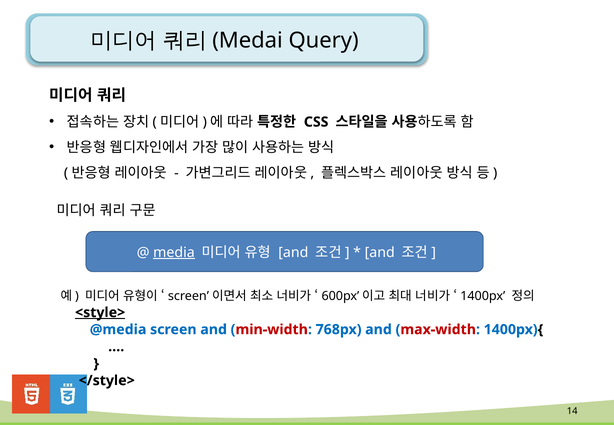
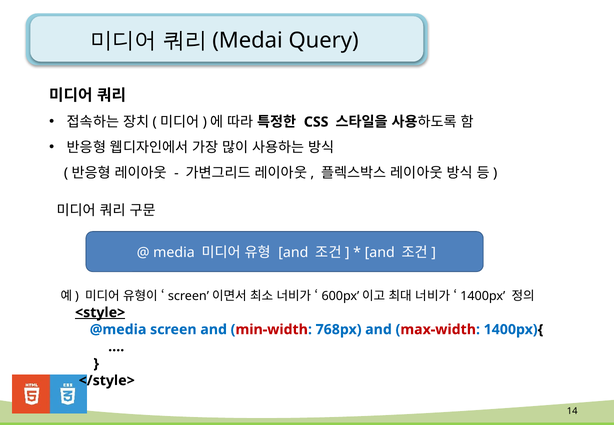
media underline: present -> none
